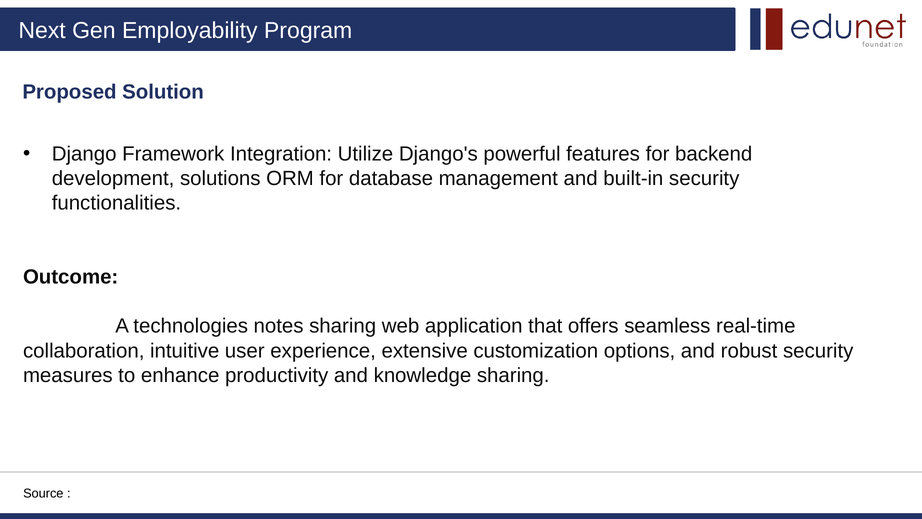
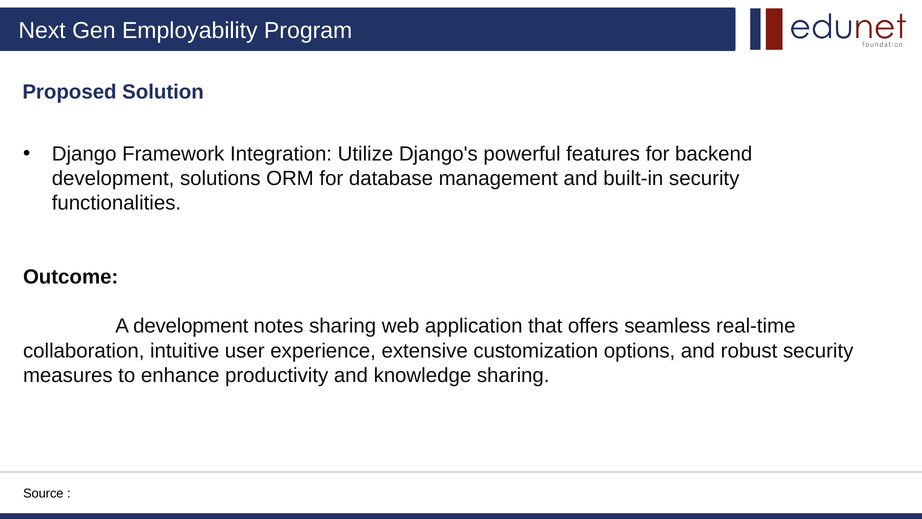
A technologies: technologies -> development
